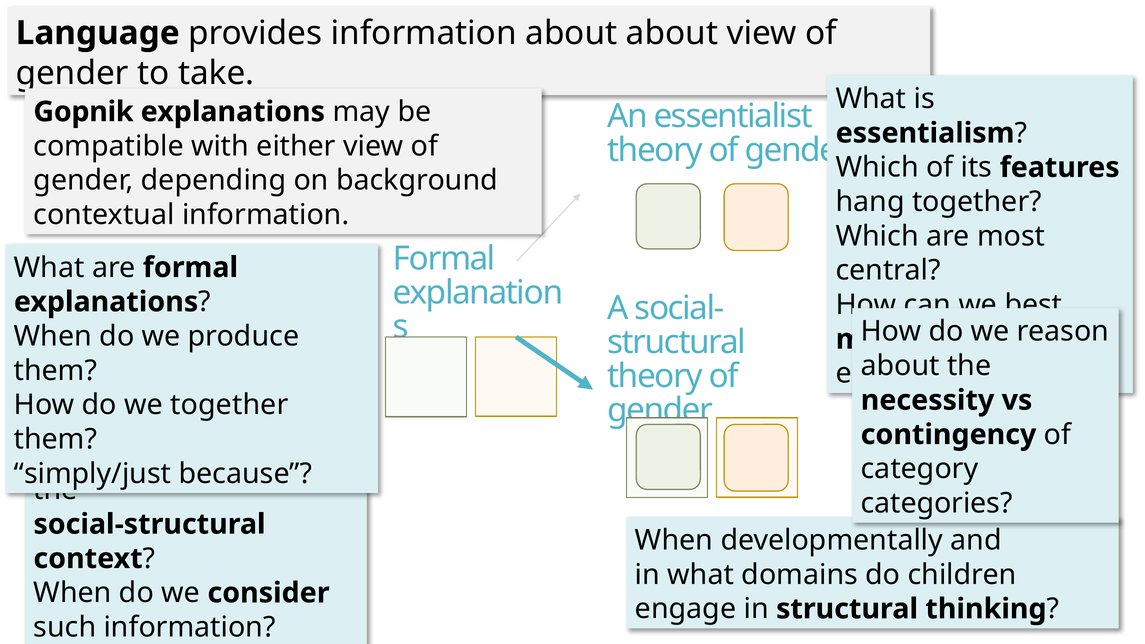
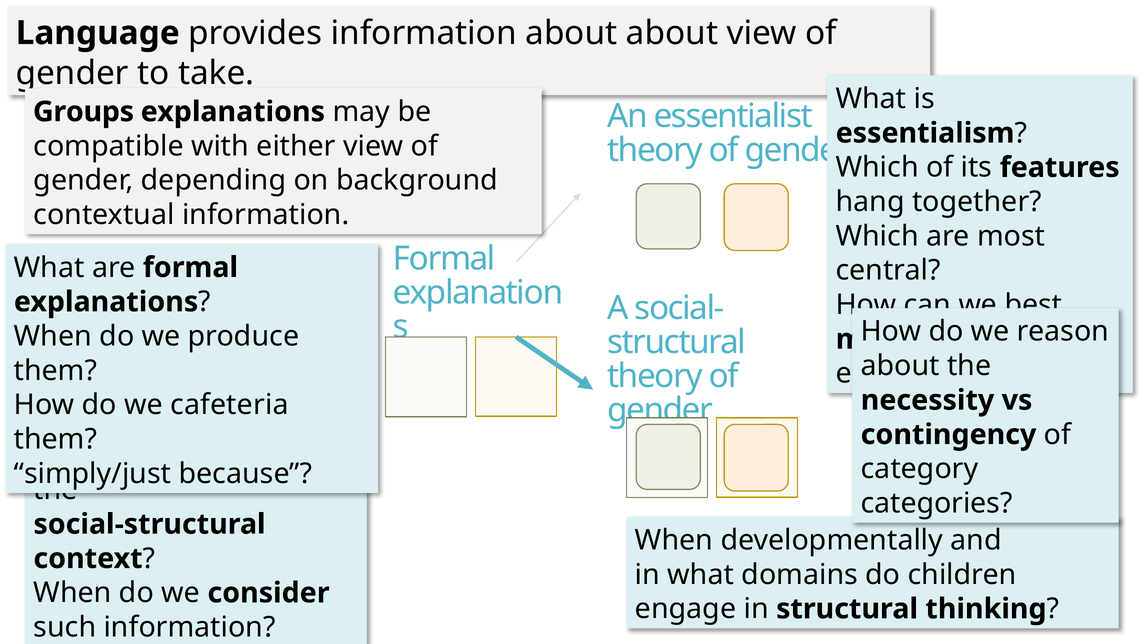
Gopnik: Gopnik -> Groups
we together: together -> cafeteria
